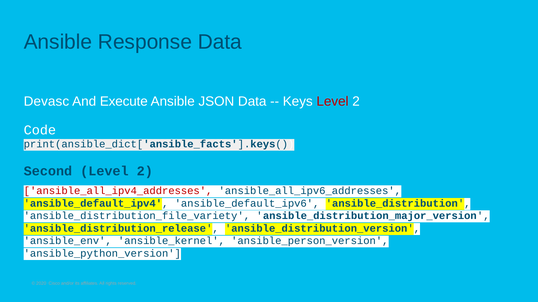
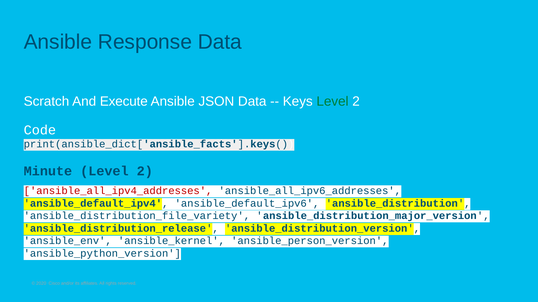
Devasc: Devasc -> Scratch
Level at (333, 102) colour: red -> green
Second: Second -> Minute
